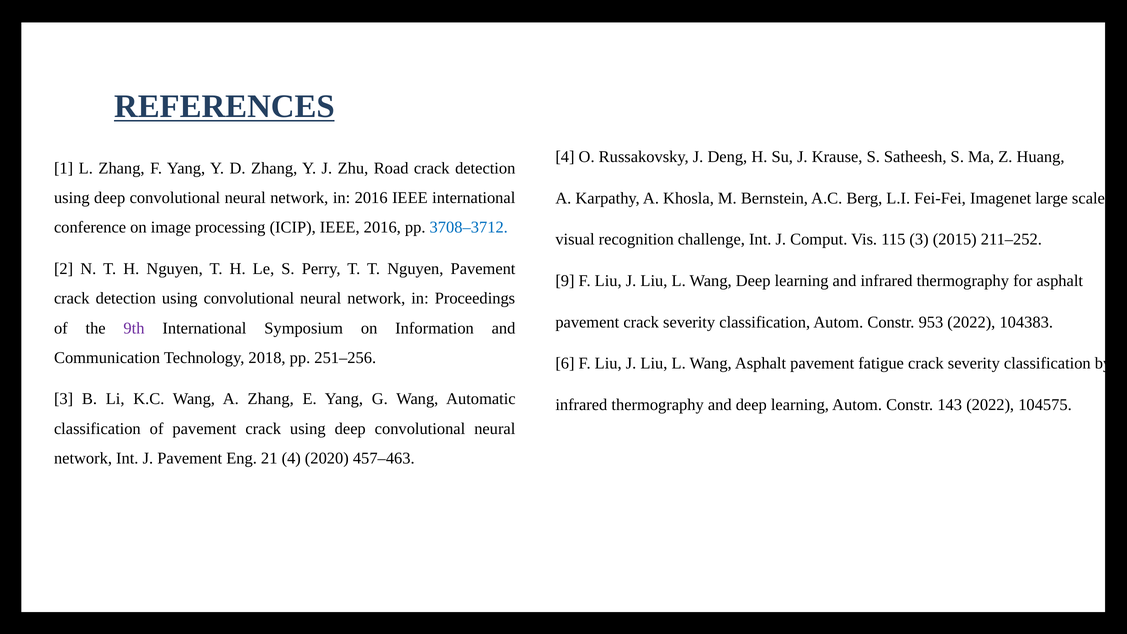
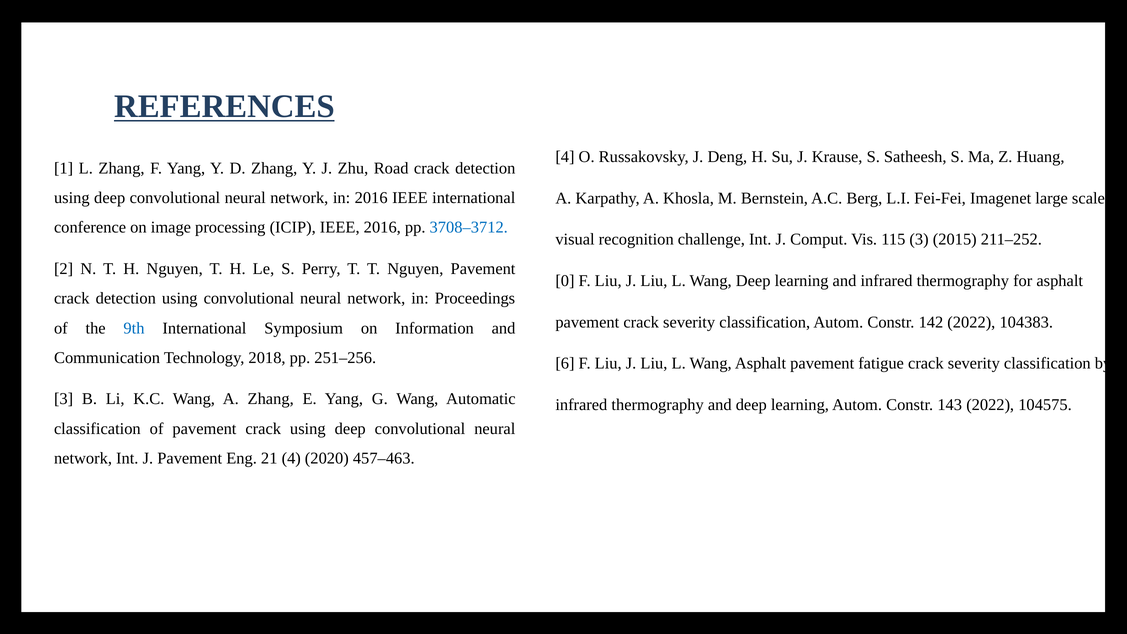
9: 9 -> 0
953: 953 -> 142
9th colour: purple -> blue
